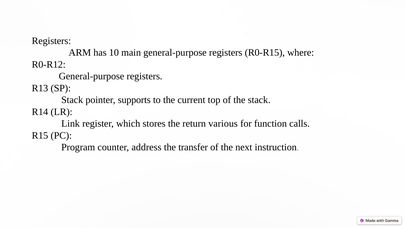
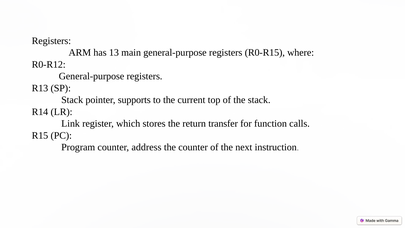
10: 10 -> 13
various: various -> transfer
the transfer: transfer -> counter
